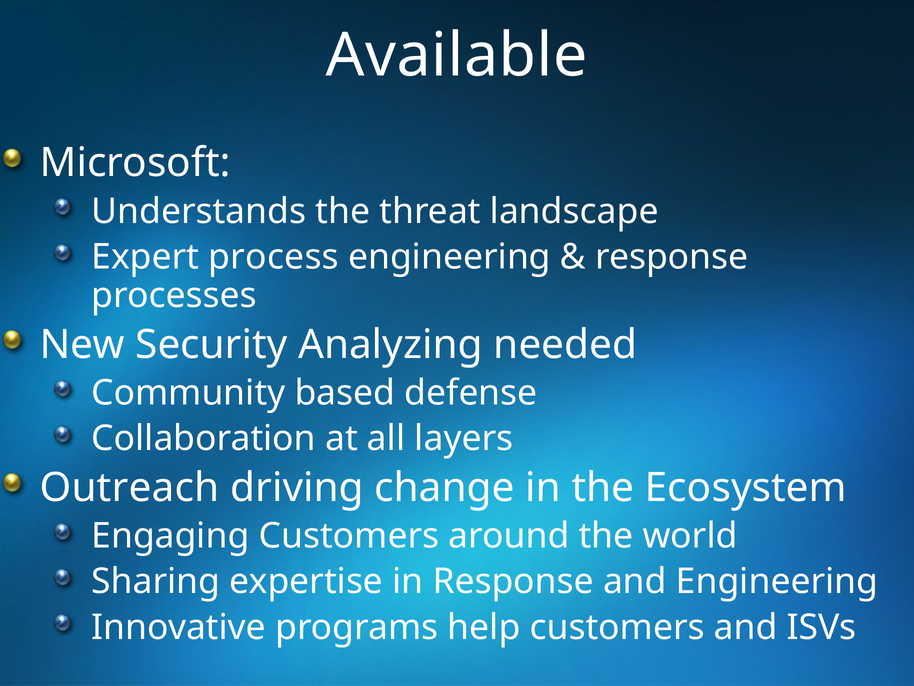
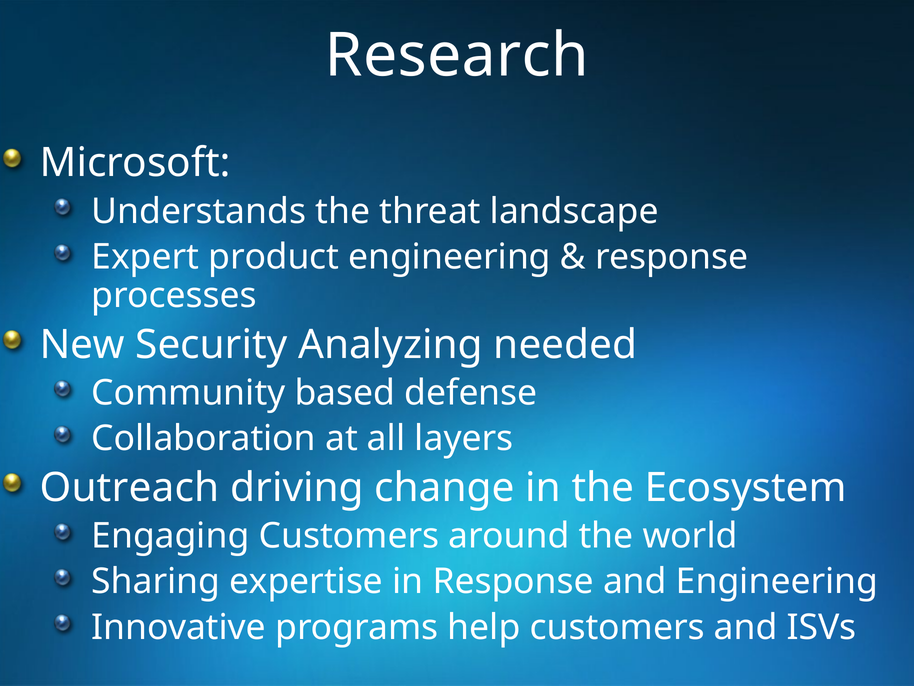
Available: Available -> Research
process: process -> product
